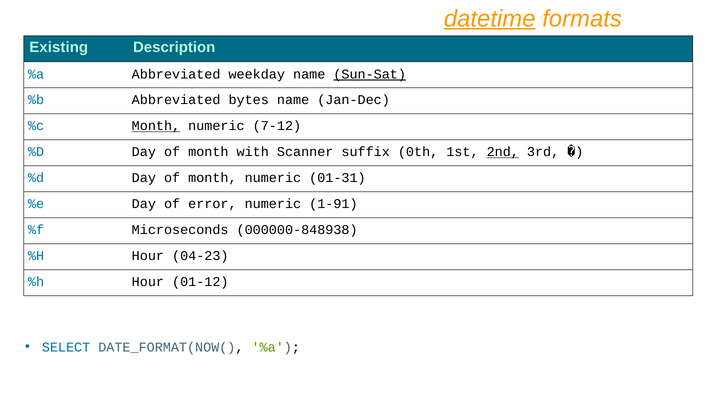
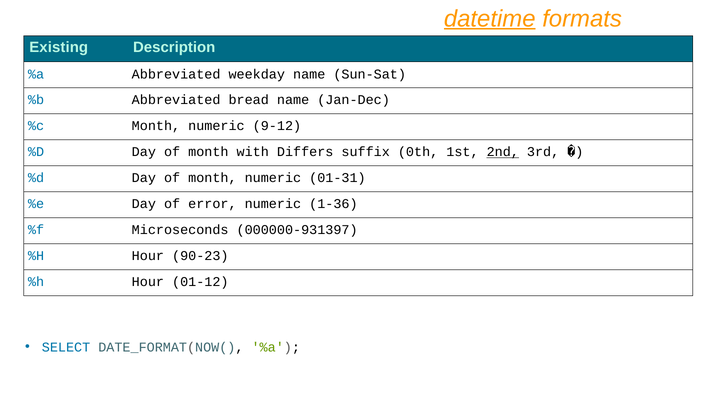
Sun-Sat underline: present -> none
bytes: bytes -> bread
Month at (156, 126) underline: present -> none
7-12: 7-12 -> 9-12
Scanner: Scanner -> Differs
1-91: 1-91 -> 1-36
000000-848938: 000000-848938 -> 000000-931397
04-23: 04-23 -> 90-23
